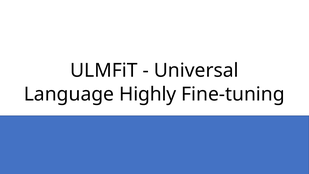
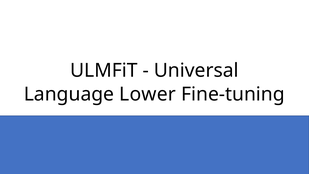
Highly: Highly -> Lower
